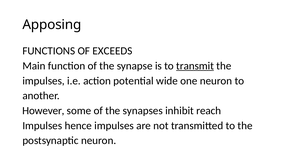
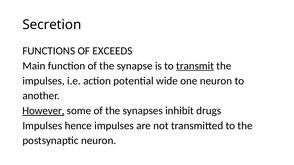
Apposing: Apposing -> Secretion
However underline: none -> present
reach: reach -> drugs
